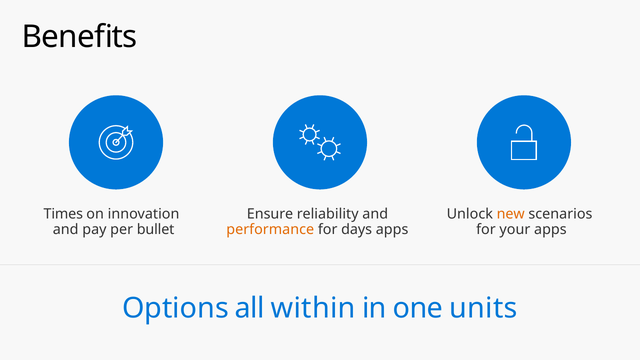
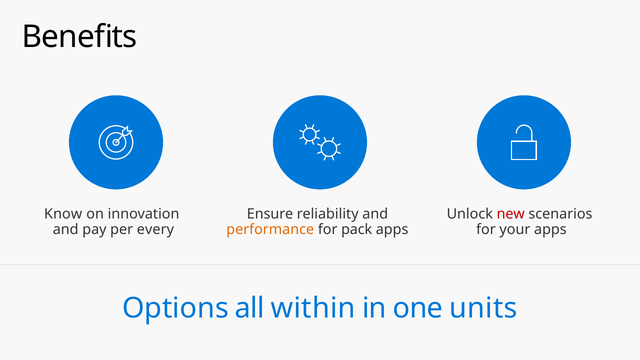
Times: Times -> Know
new colour: orange -> red
bullet: bullet -> every
days: days -> pack
